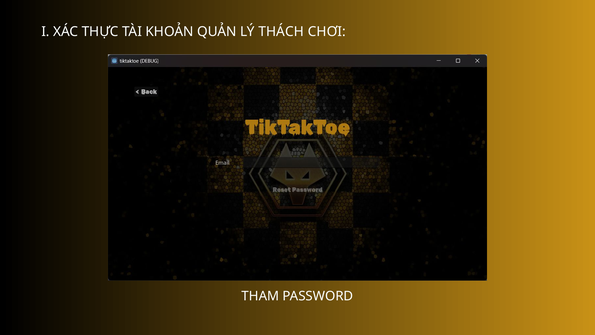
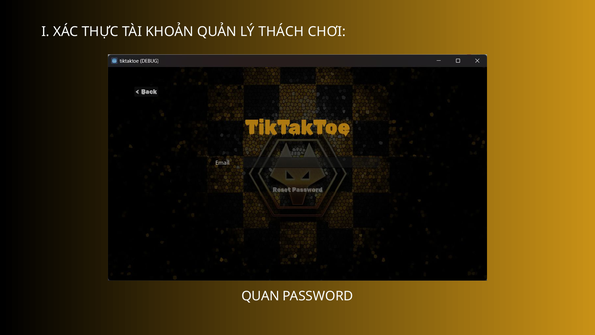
THAM: THAM -> QUAN
